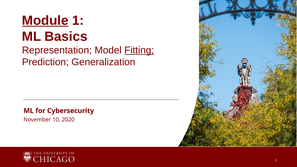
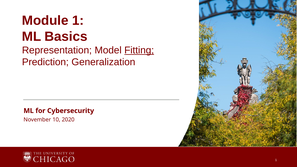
Module underline: present -> none
